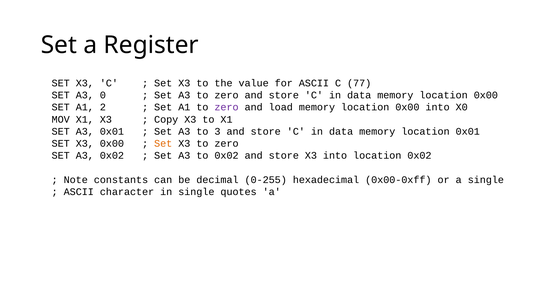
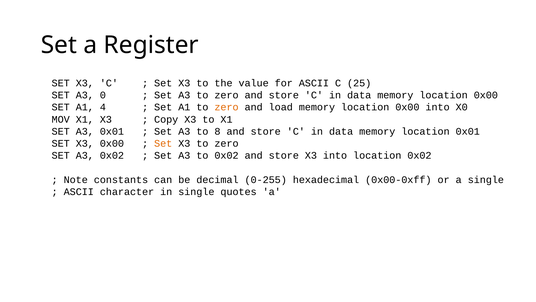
77: 77 -> 25
2: 2 -> 4
zero at (227, 107) colour: purple -> orange
3: 3 -> 8
